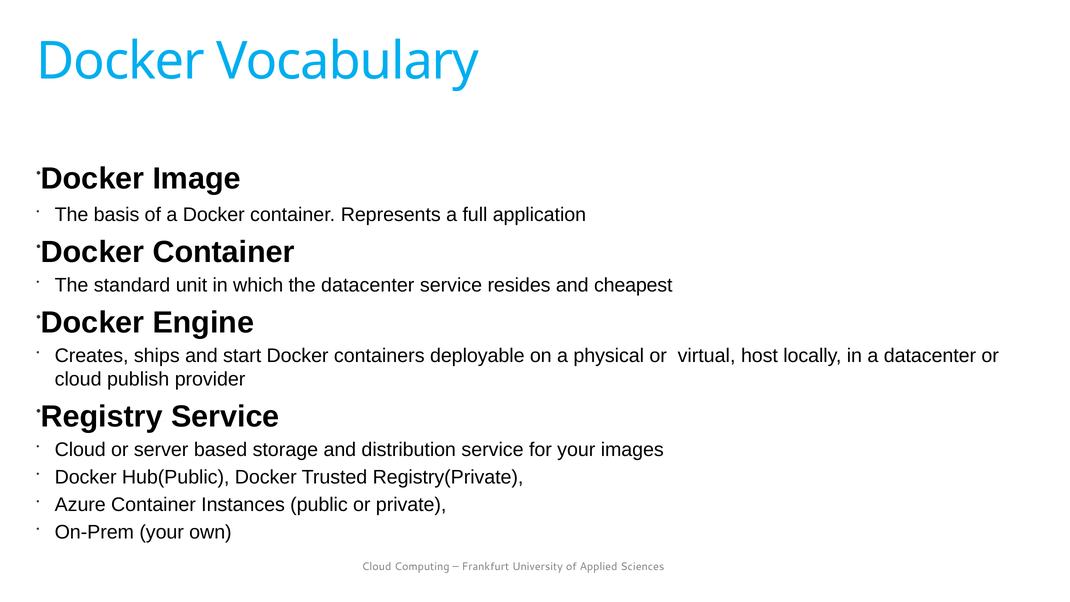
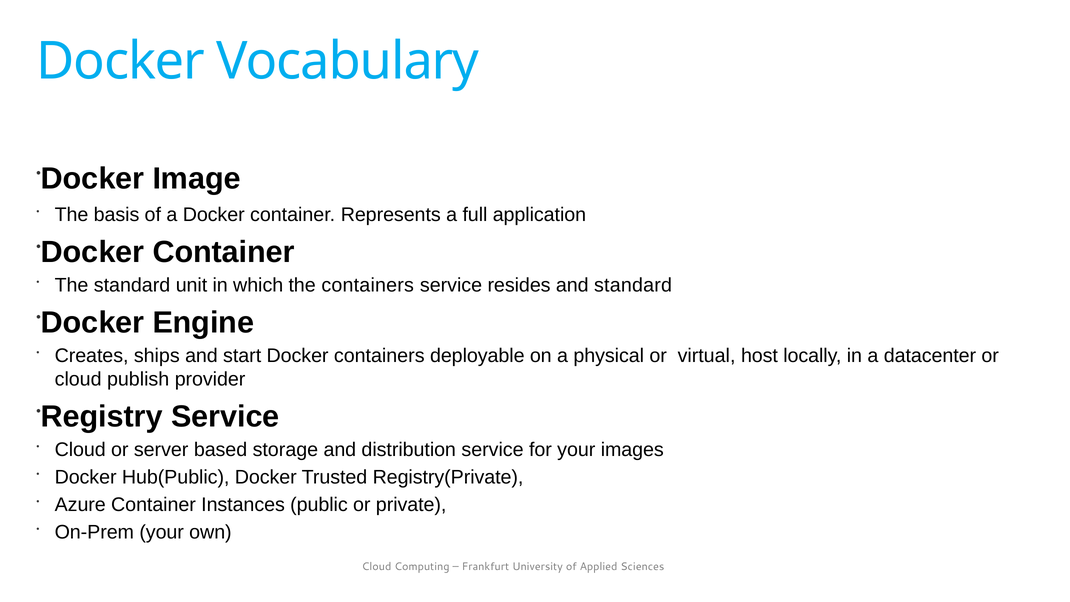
the datacenter: datacenter -> containers
and cheapest: cheapest -> standard
